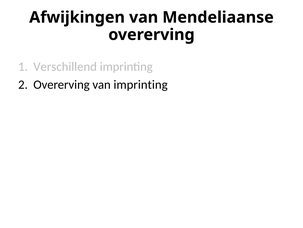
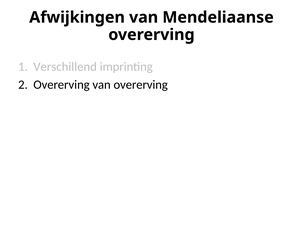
van imprinting: imprinting -> overerving
